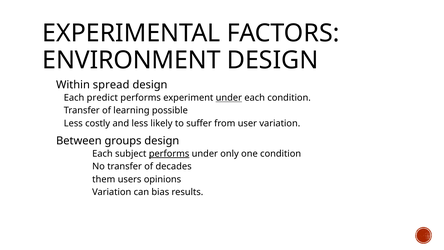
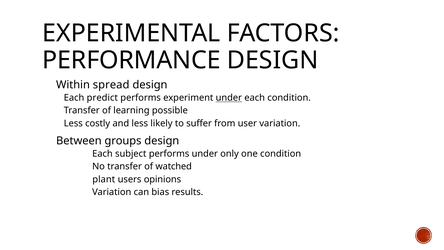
ENVIRONMENT: ENVIRONMENT -> PERFORMANCE
performs at (169, 154) underline: present -> none
decades: decades -> watched
them: them -> plant
